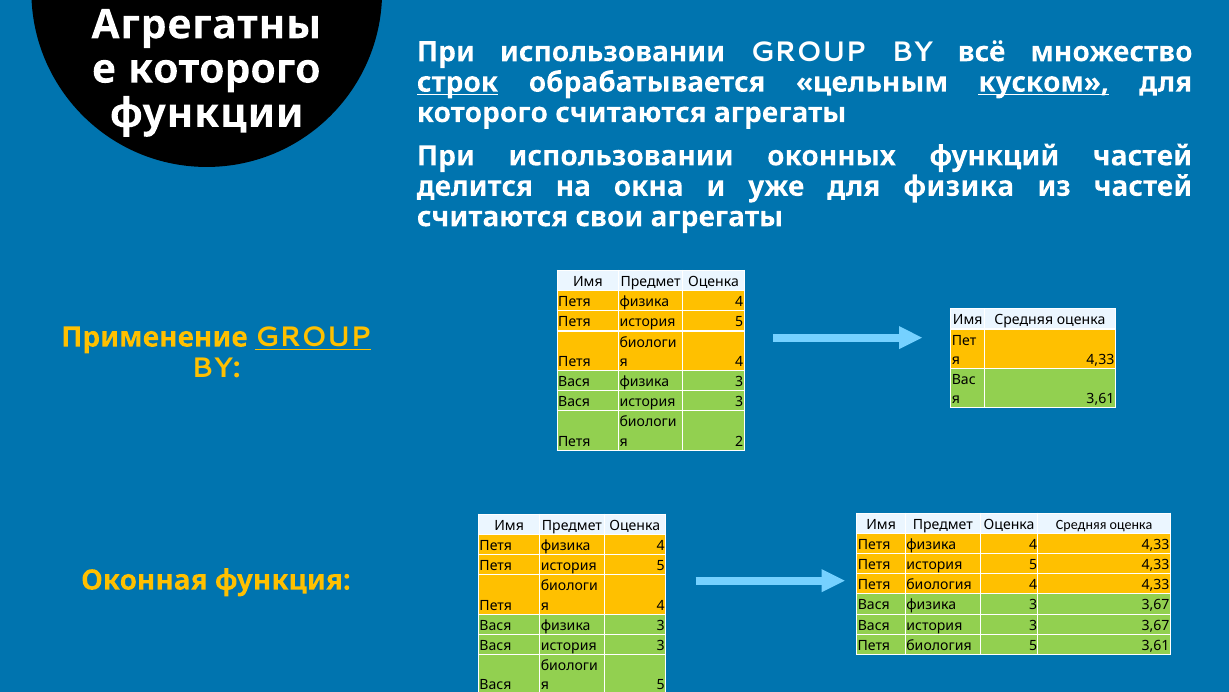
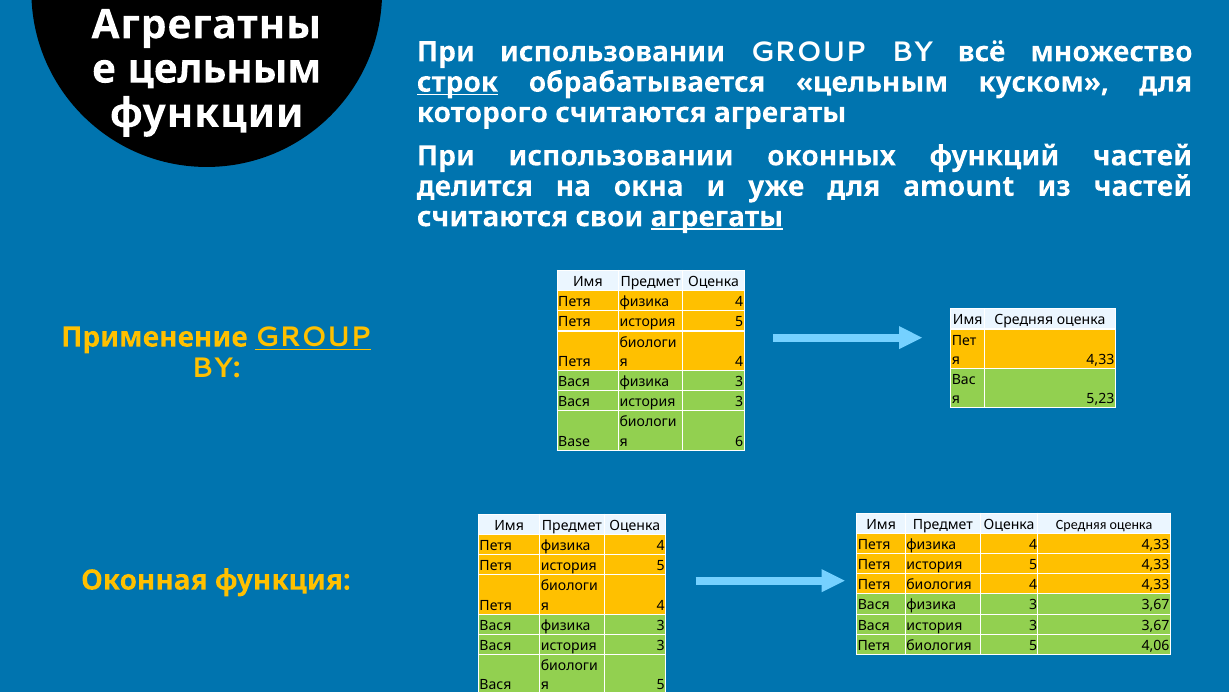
которого at (224, 69): которого -> цельным
куском underline: present -> none
для физика: физика -> amount
агрегаты at (717, 217) underline: none -> present
3,61 at (1100, 399): 3,61 -> 5,23
Петя at (574, 441): Петя -> Base
2: 2 -> 6
5 3,61: 3,61 -> 4,06
